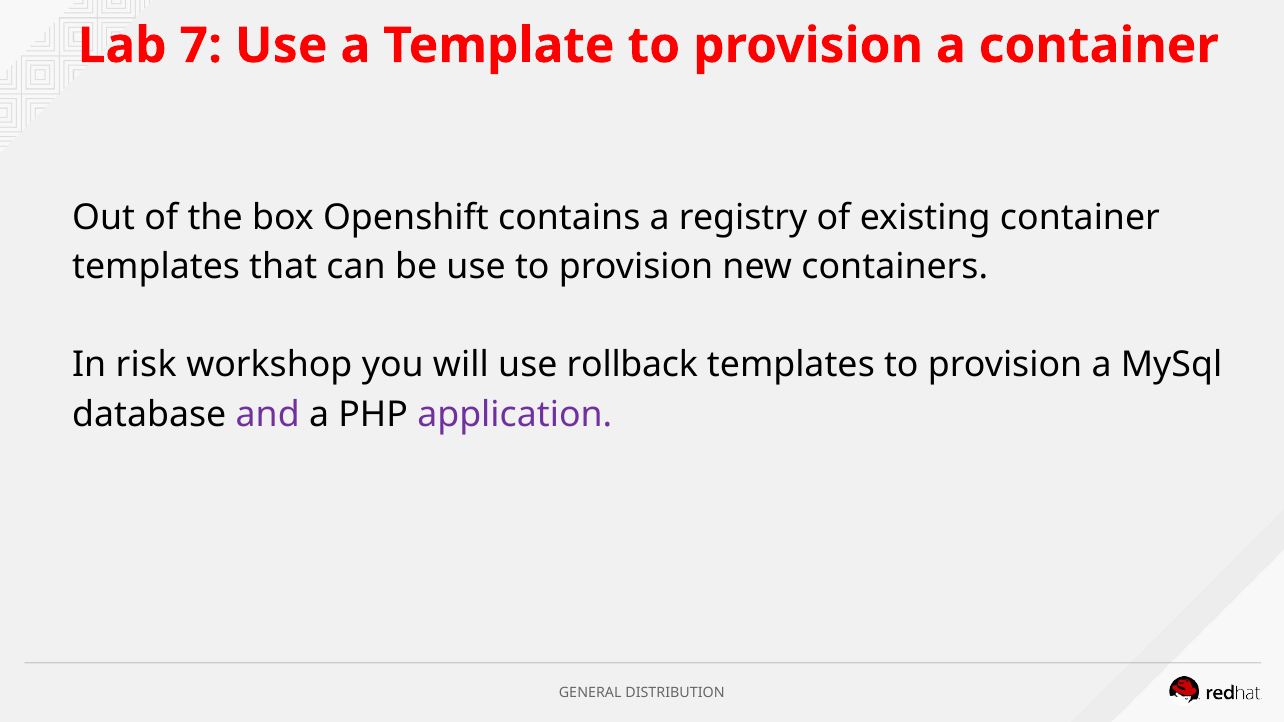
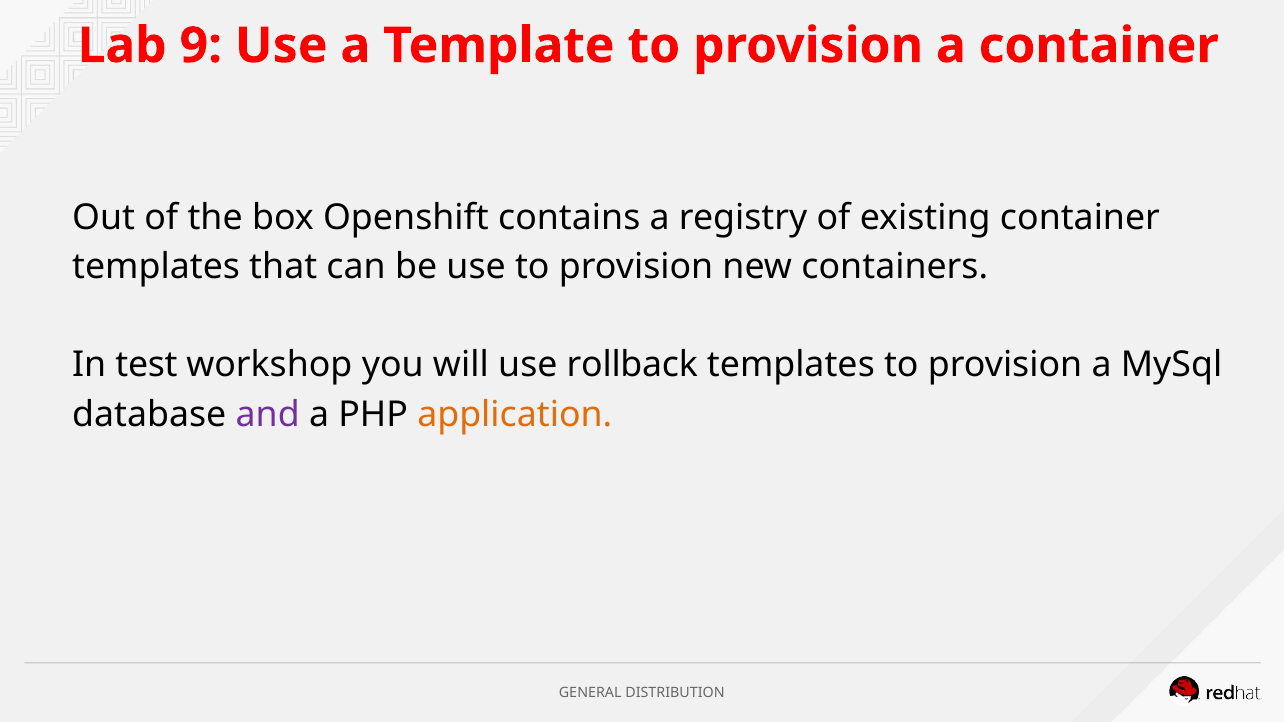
7: 7 -> 9
risk: risk -> test
application colour: purple -> orange
